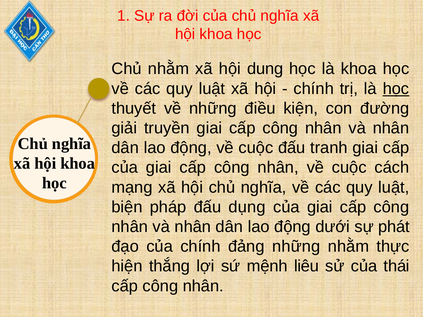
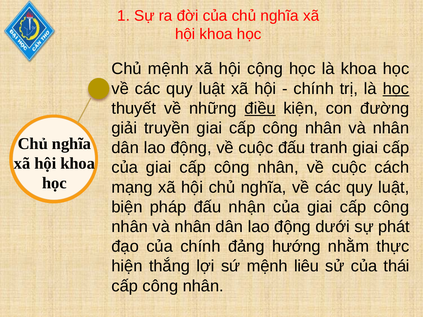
Chủ nhằm: nhằm -> mệnh
dung: dung -> cộng
điều underline: none -> present
dụng: dụng -> nhận
đảng những: những -> hướng
